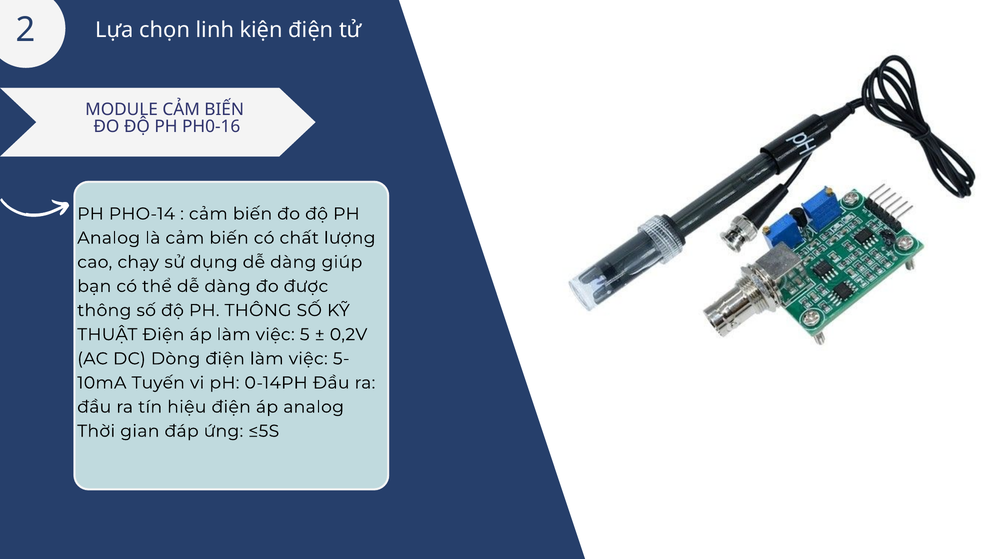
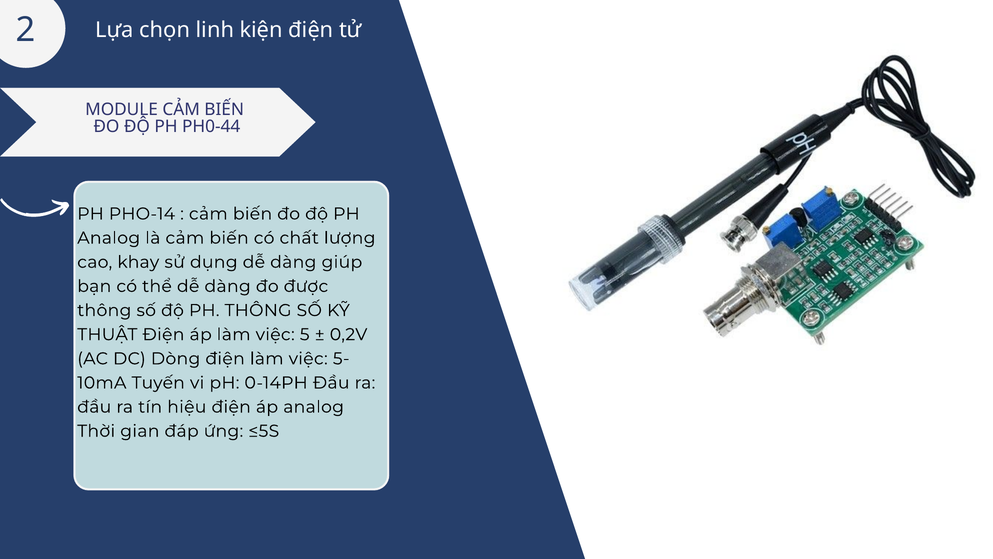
PH0-16: PH0-16 -> PH0-44
chạy: chạy -> khay
